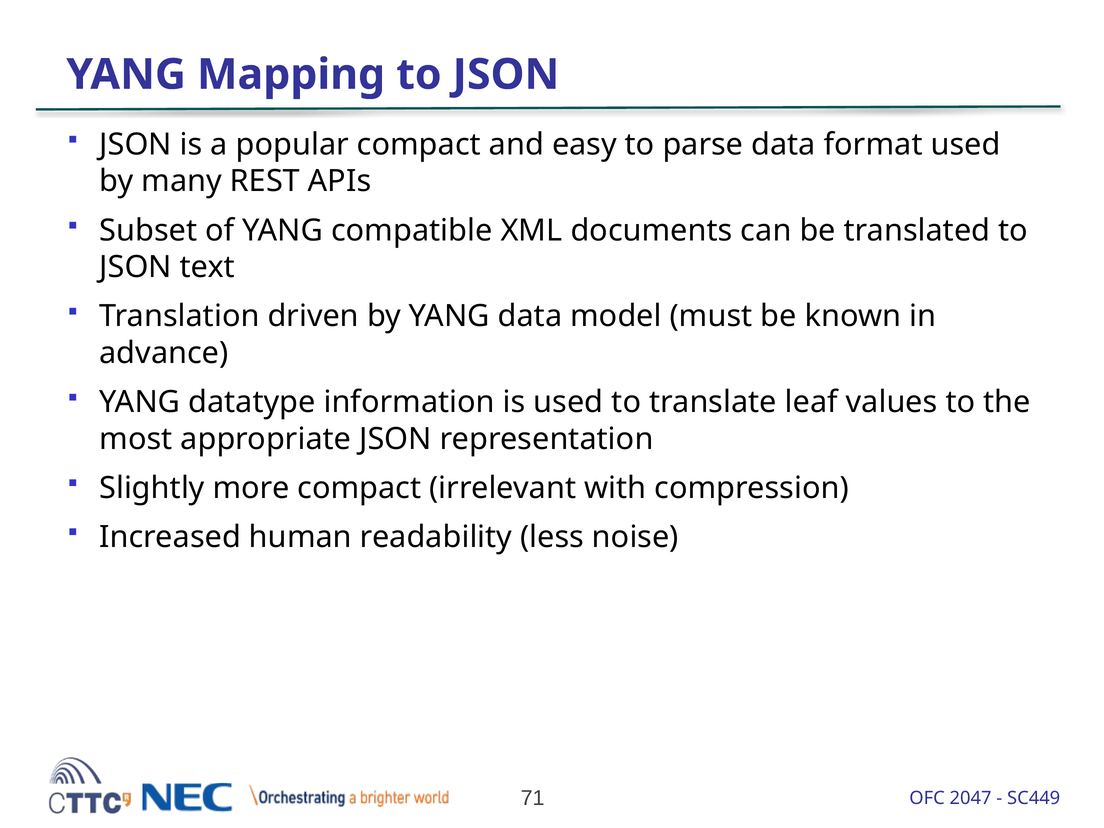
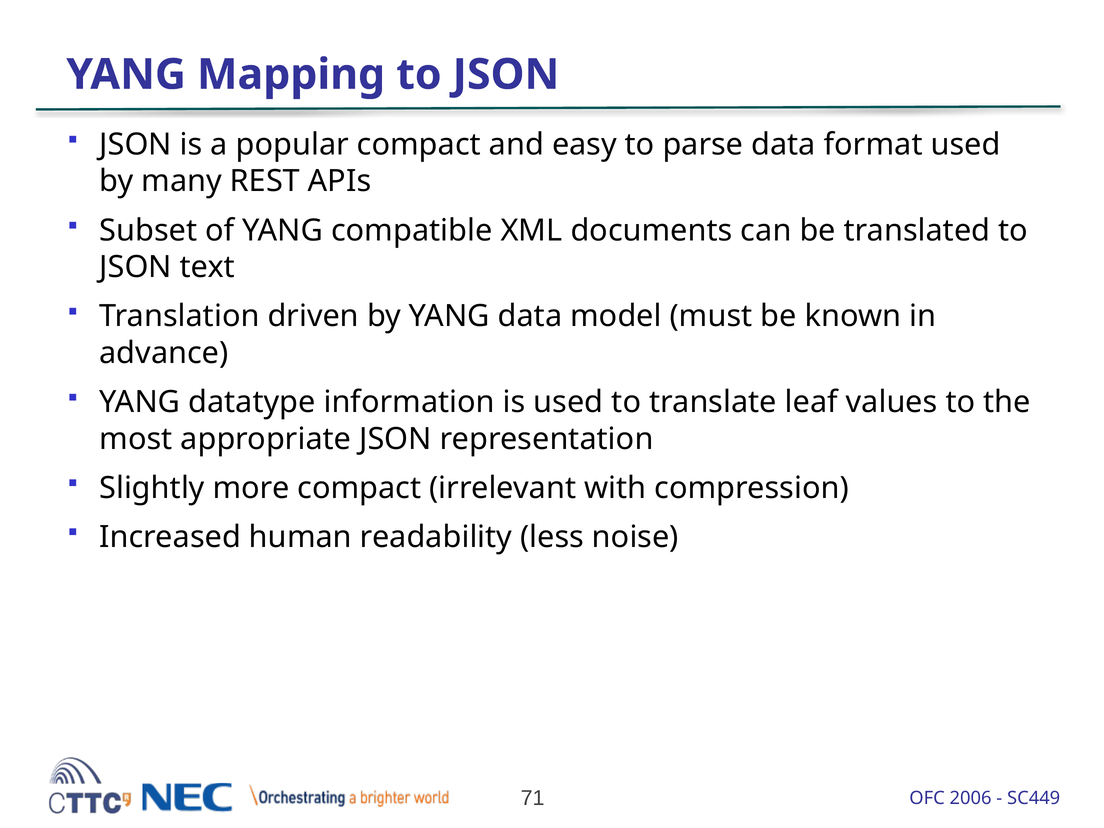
2047: 2047 -> 2006
